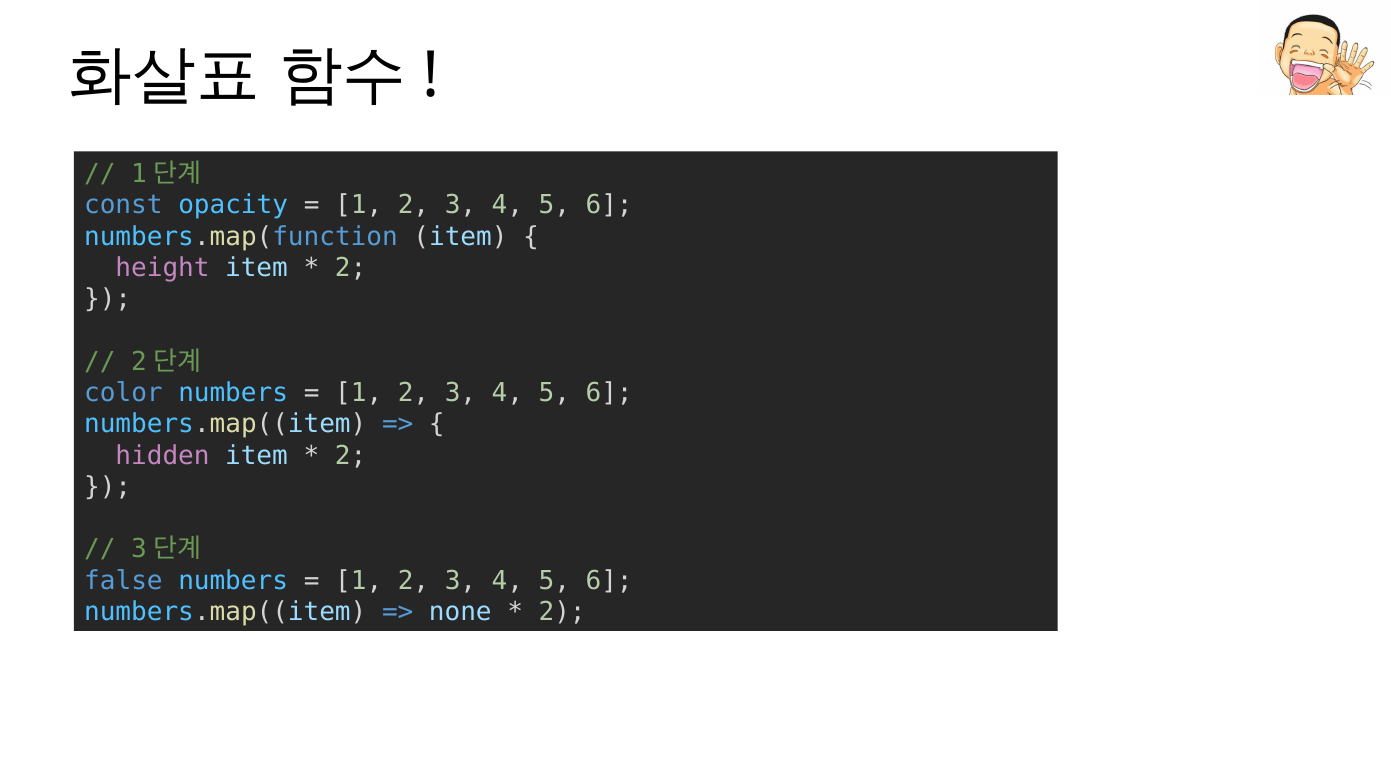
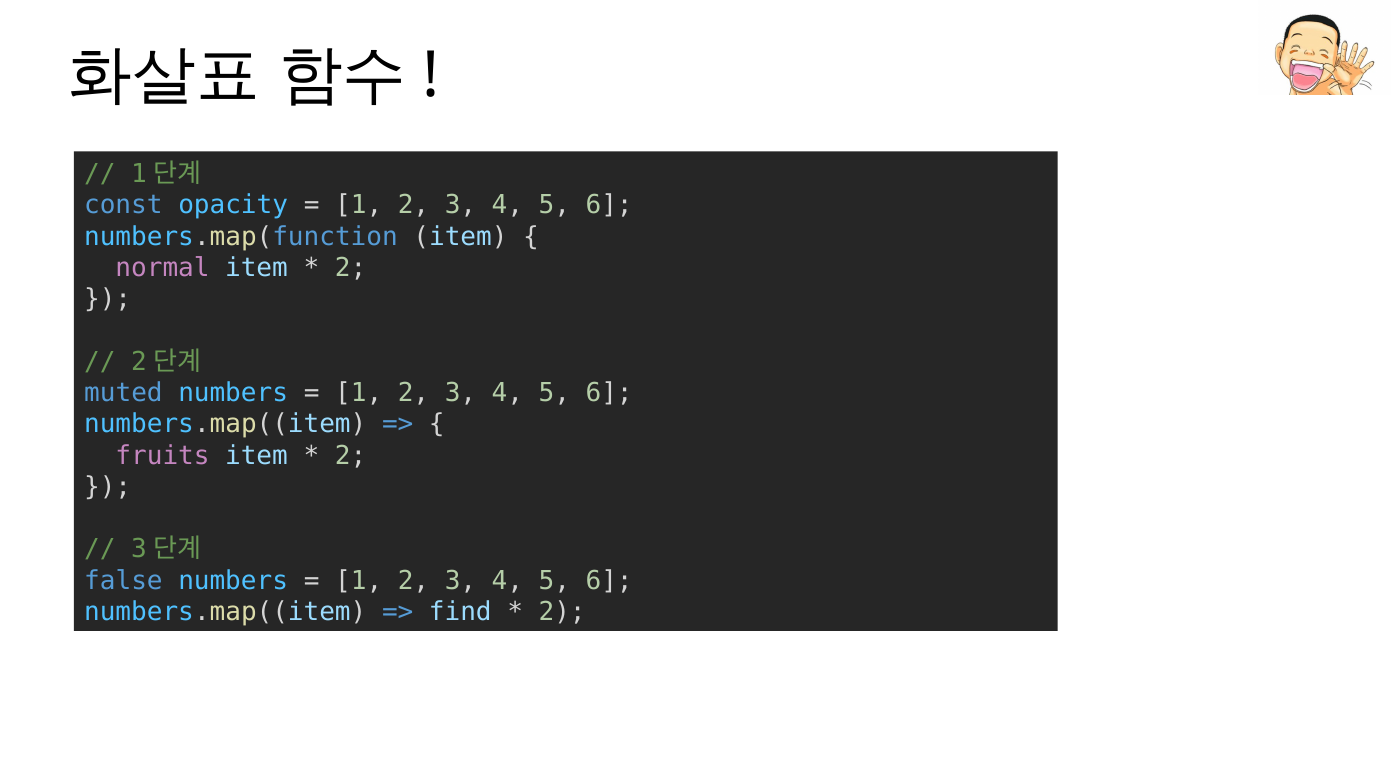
height: height -> normal
color: color -> muted
hidden: hidden -> fruits
none: none -> find
